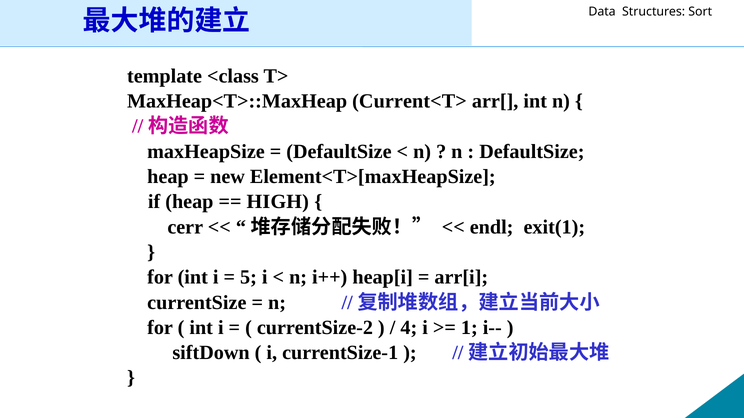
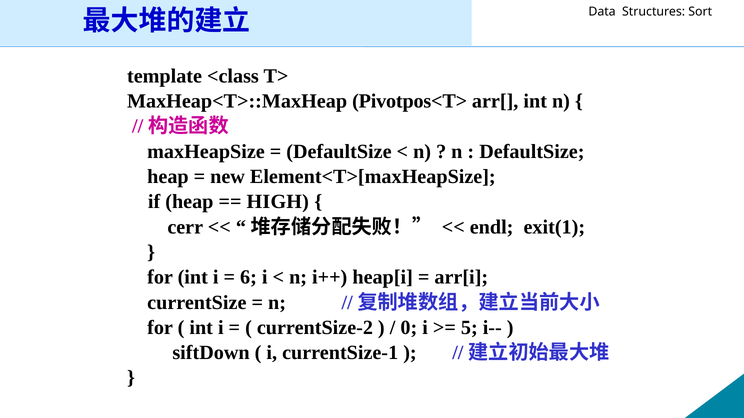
Current<T>: Current<T> -> Pivotpos<T>
5: 5 -> 6
4: 4 -> 0
1: 1 -> 5
